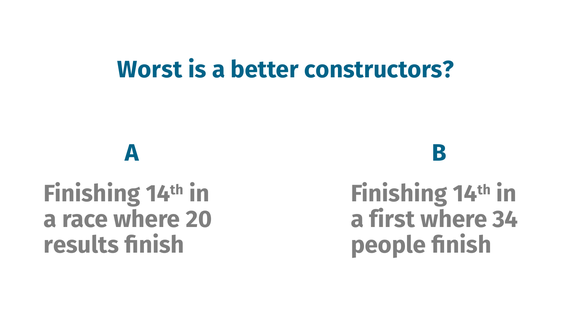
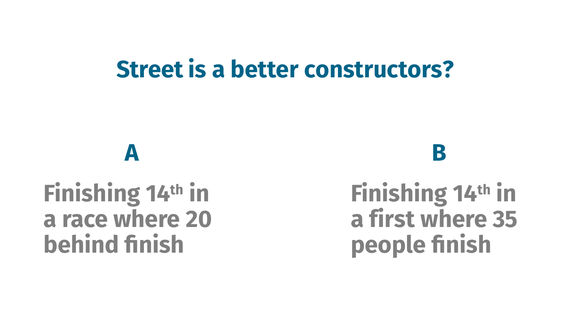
Worst: Worst -> Street
34: 34 -> 35
results: results -> behind
